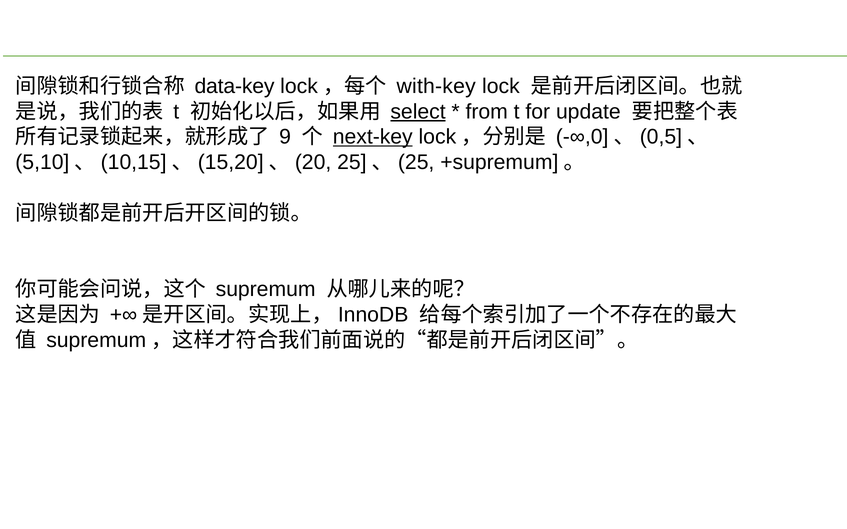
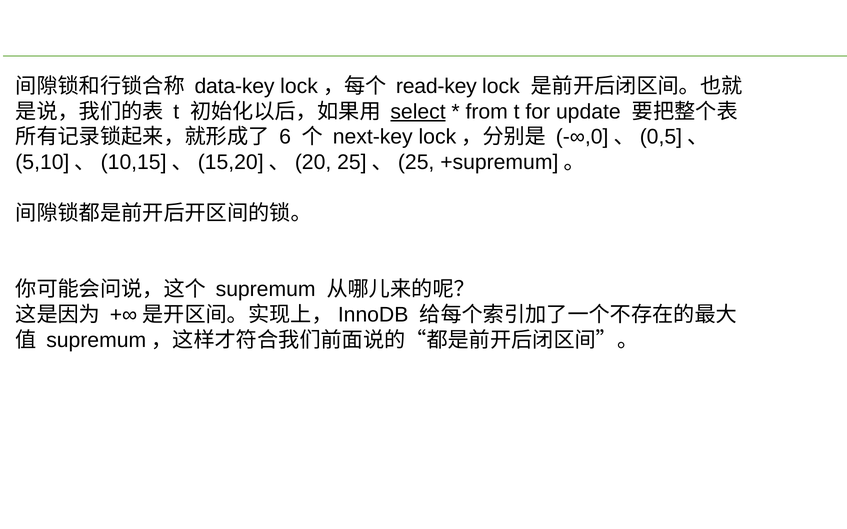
with-key: with-key -> read-key
9: 9 -> 6
next-key underline: present -> none
